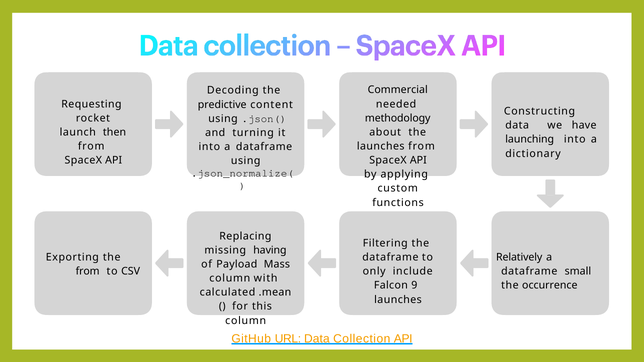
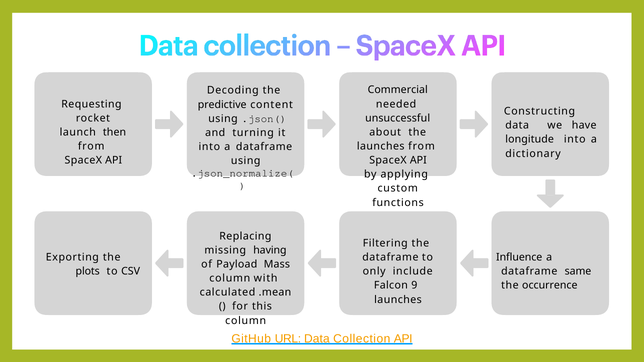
methodology: methodology -> unsuccessful
launching: launching -> longitude
Relatively: Relatively -> Influence
from at (88, 271): from -> plots
small: small -> same
